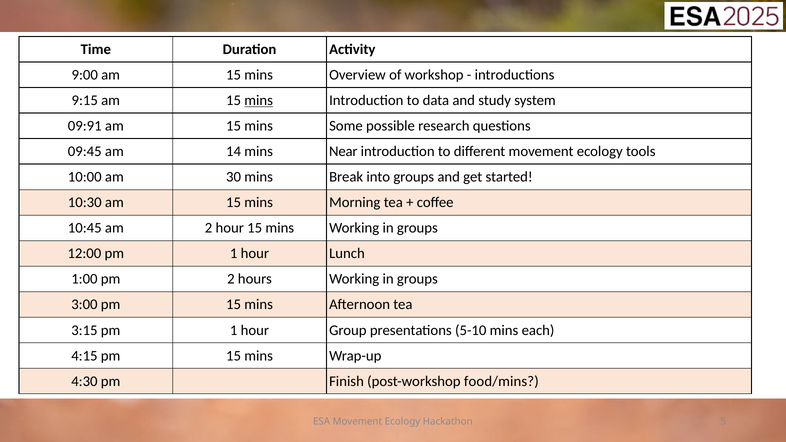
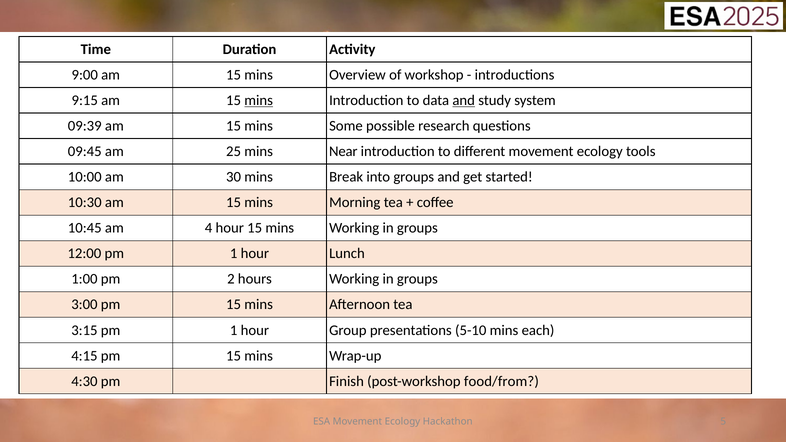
and at (464, 100) underline: none -> present
09:91: 09:91 -> 09:39
14: 14 -> 25
am 2: 2 -> 4
food/mins: food/mins -> food/from
